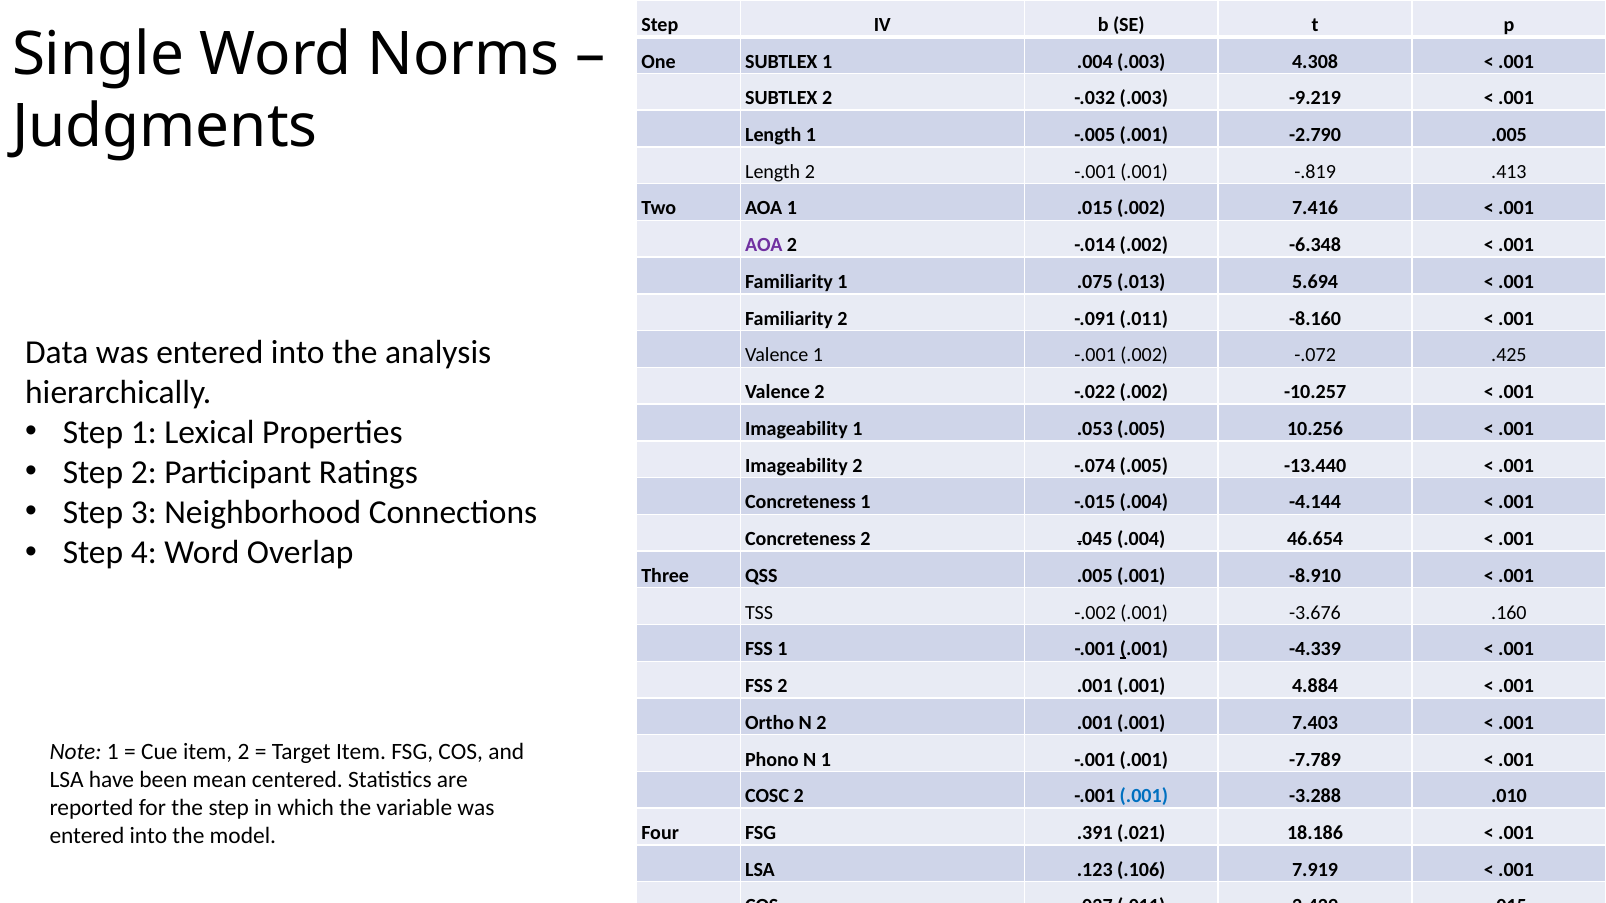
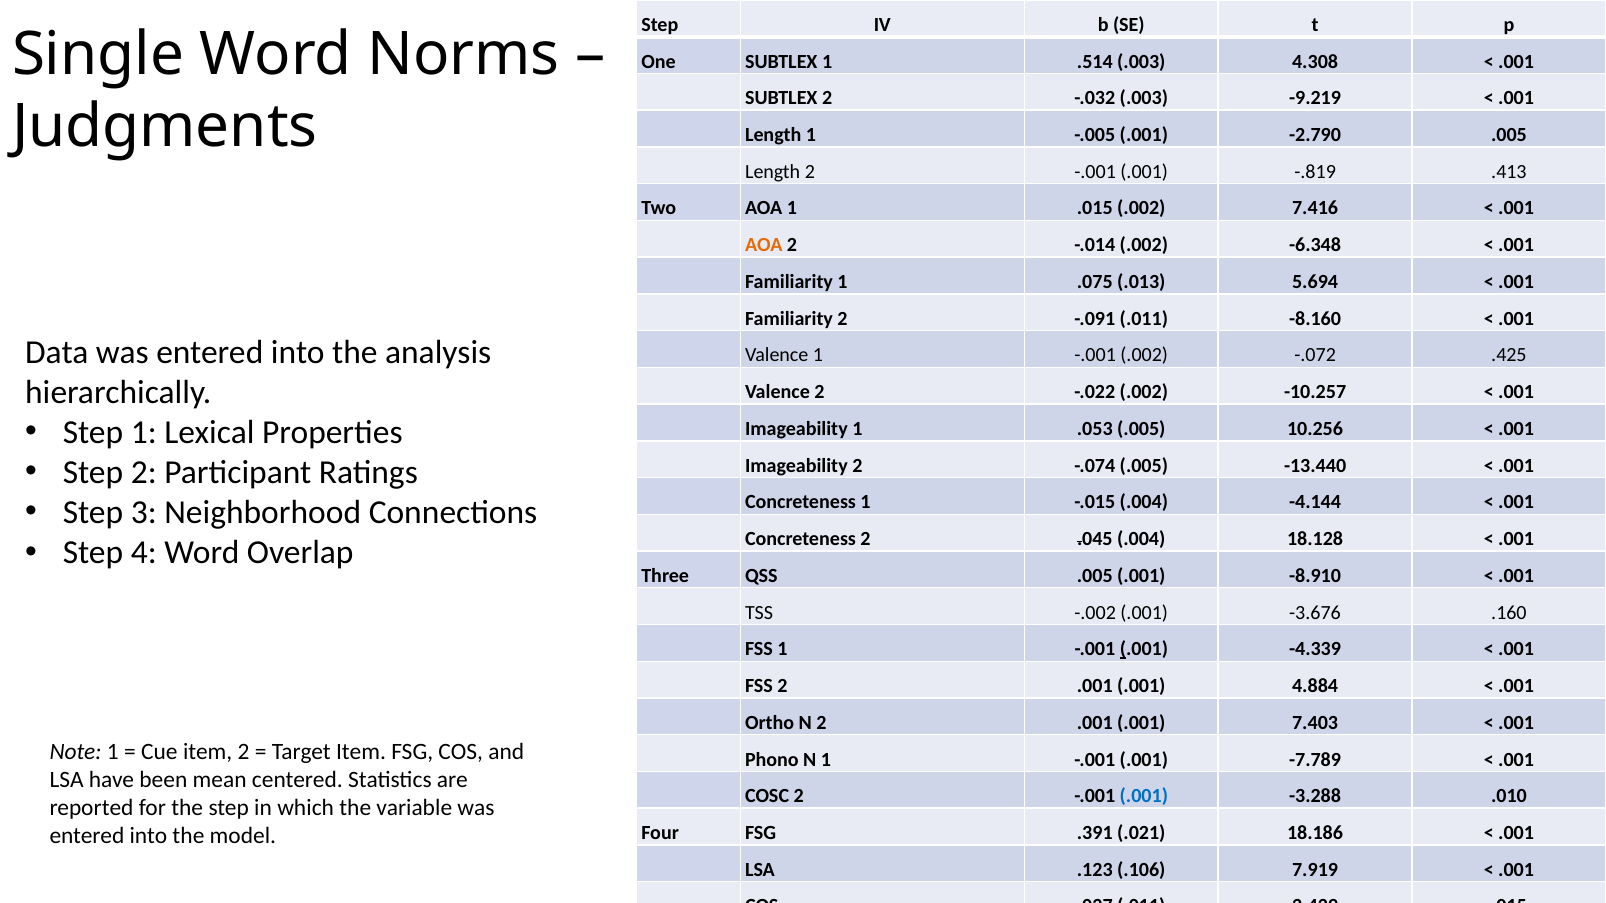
1 .004: .004 -> .514
AOA at (764, 245) colour: purple -> orange
46.654: 46.654 -> 18.128
